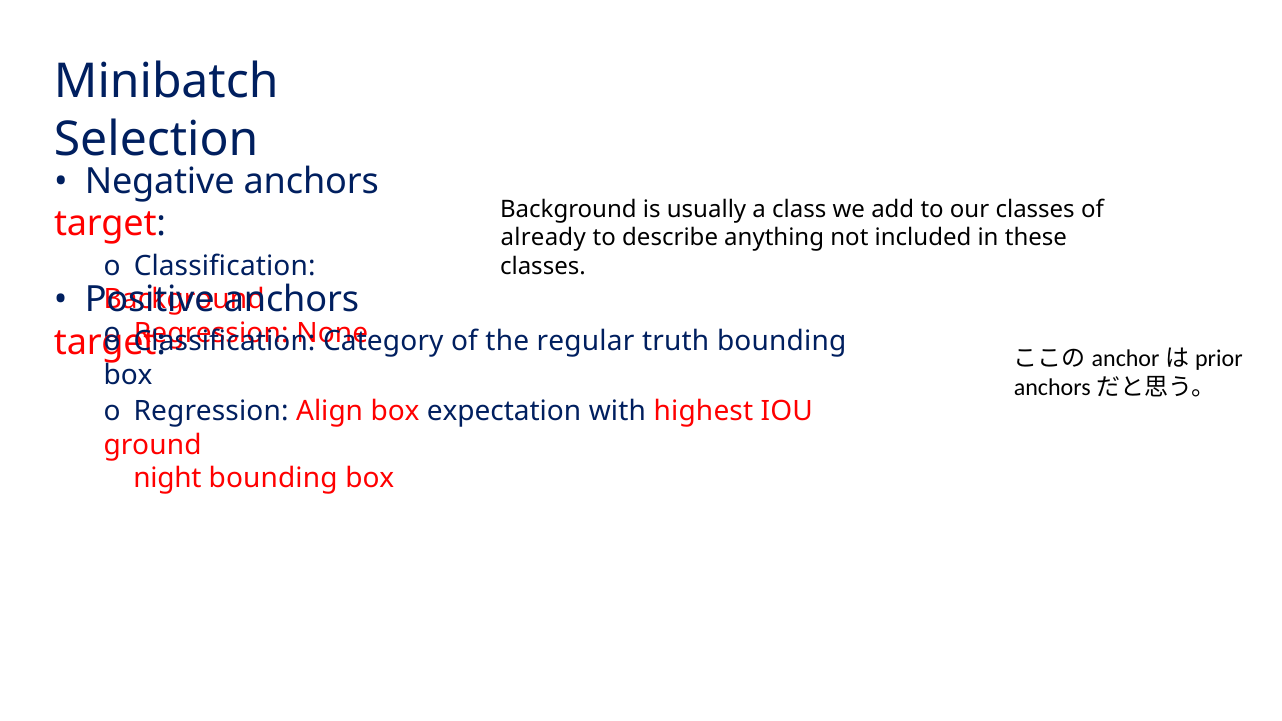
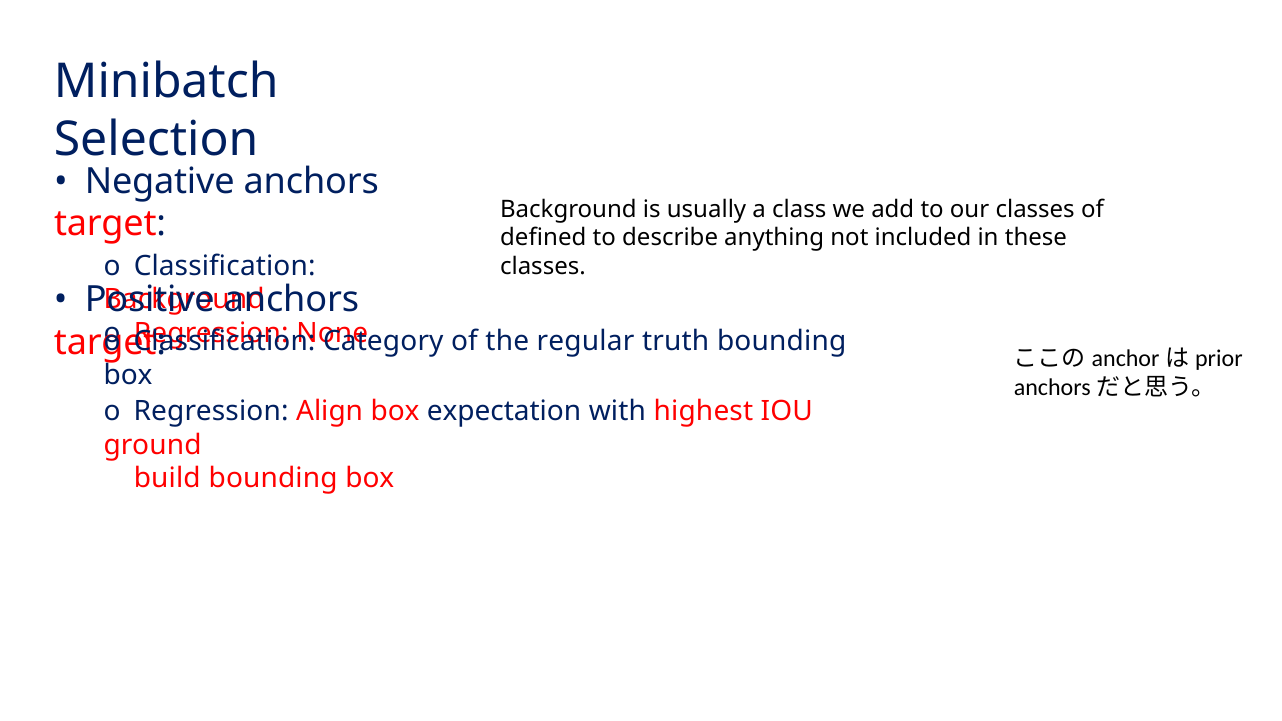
already: already -> defined
night: night -> build
